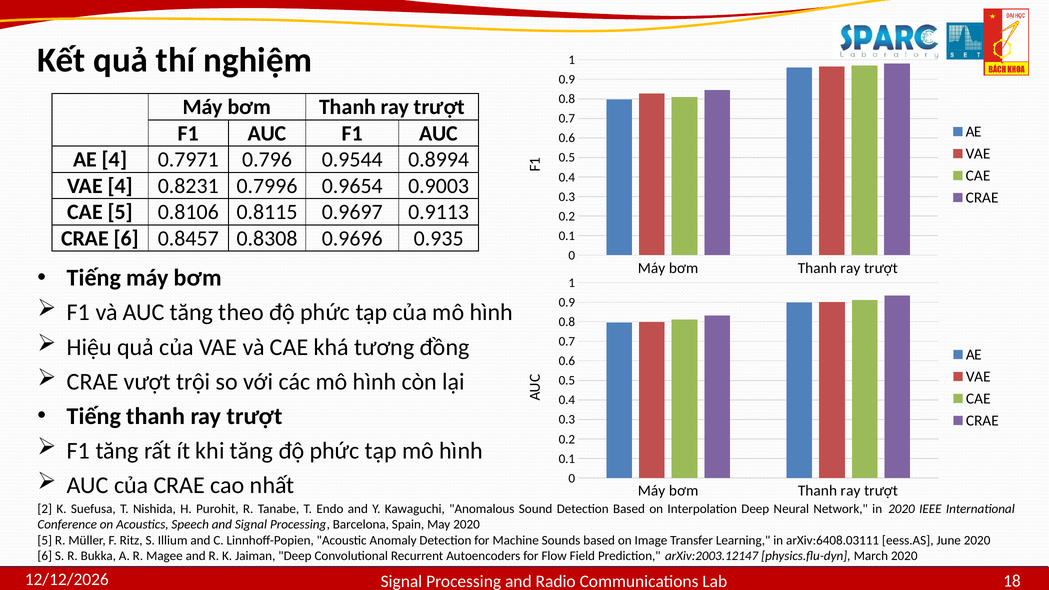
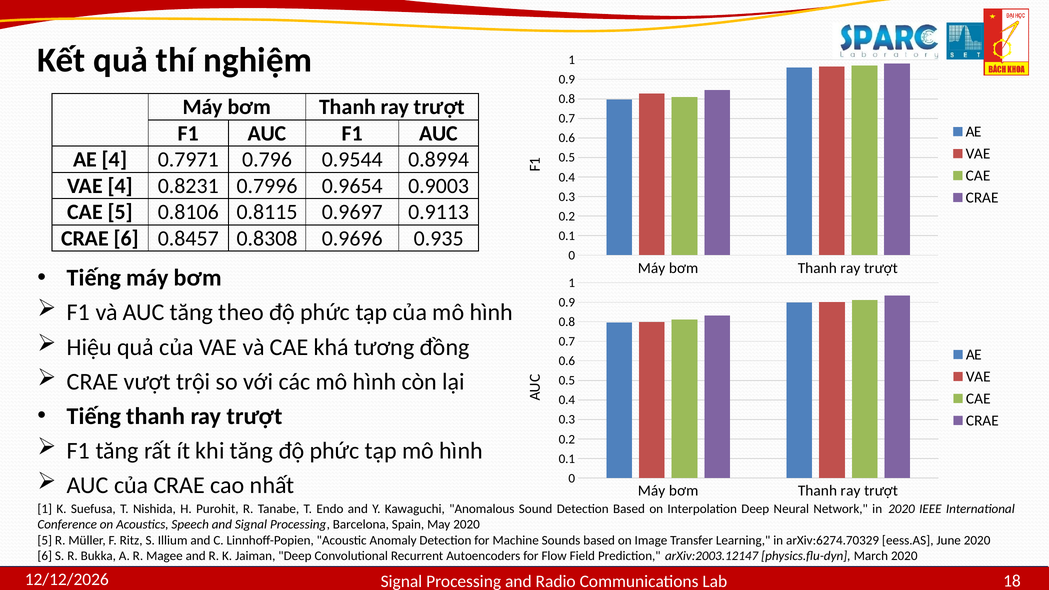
2 at (45, 509): 2 -> 1
arXiv:6408.03111: arXiv:6408.03111 -> arXiv:6274.70329
